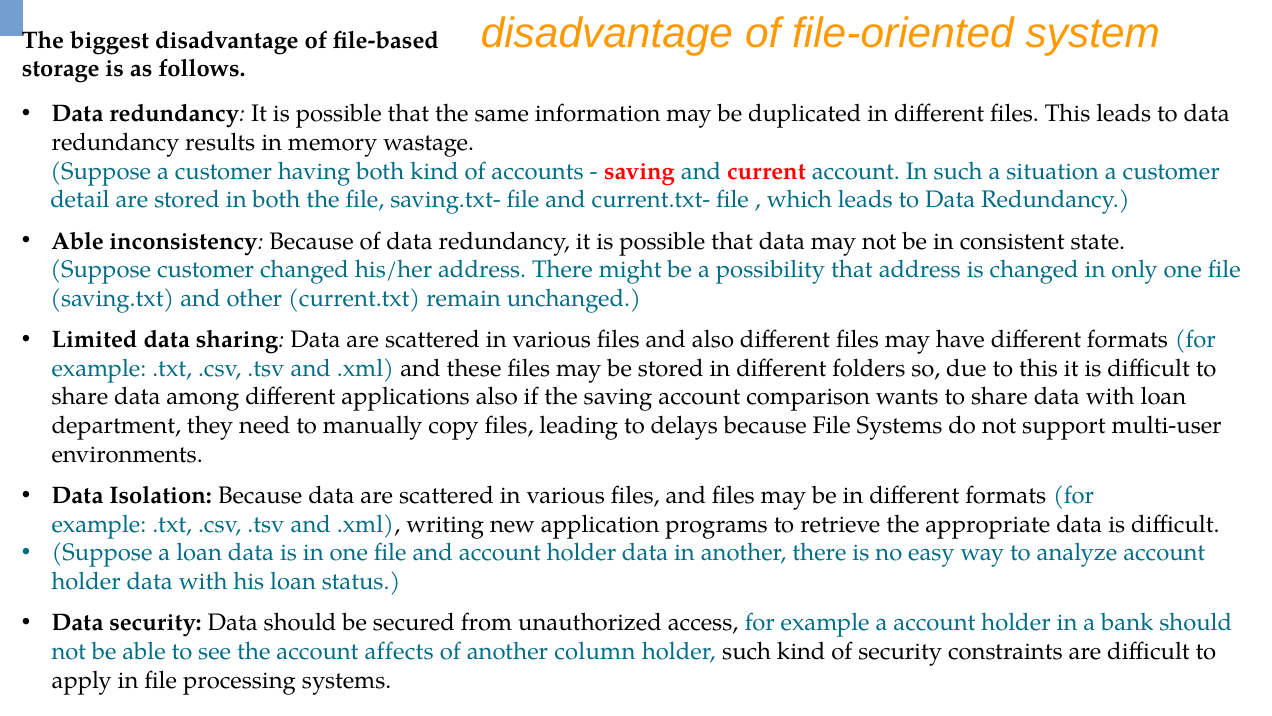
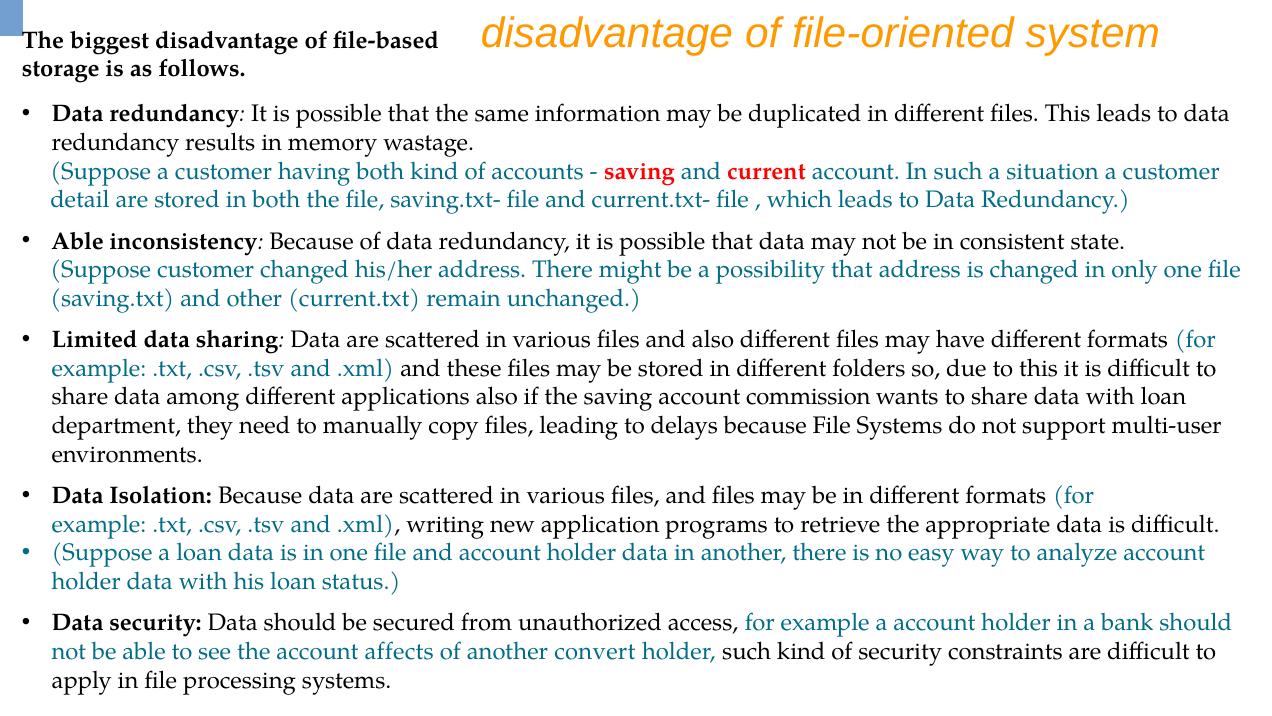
comparison: comparison -> commission
column: column -> convert
